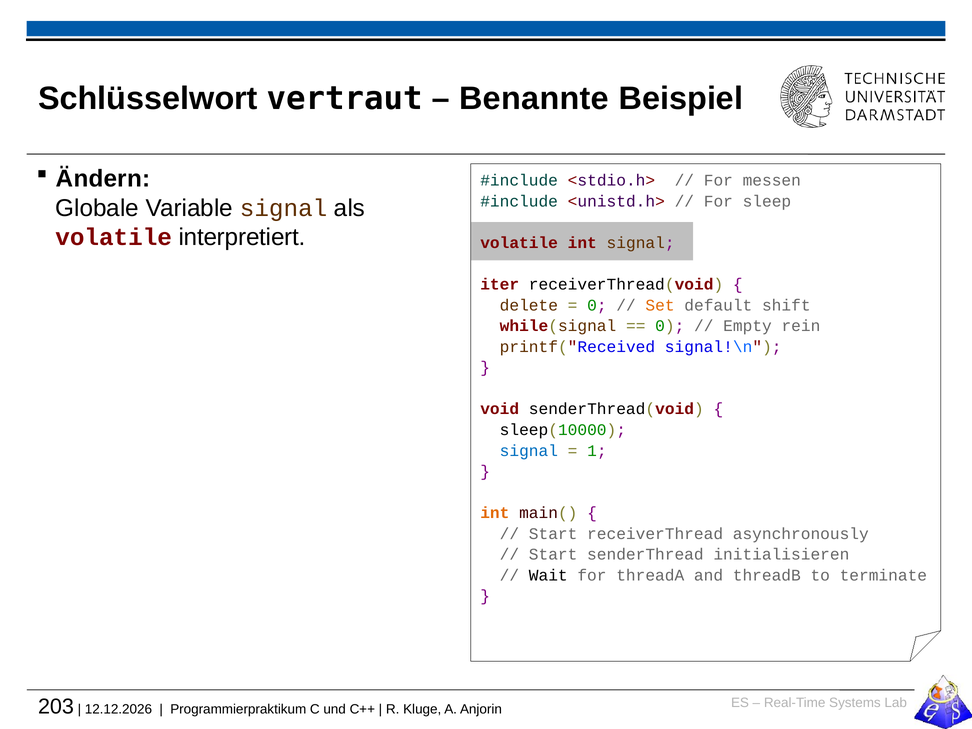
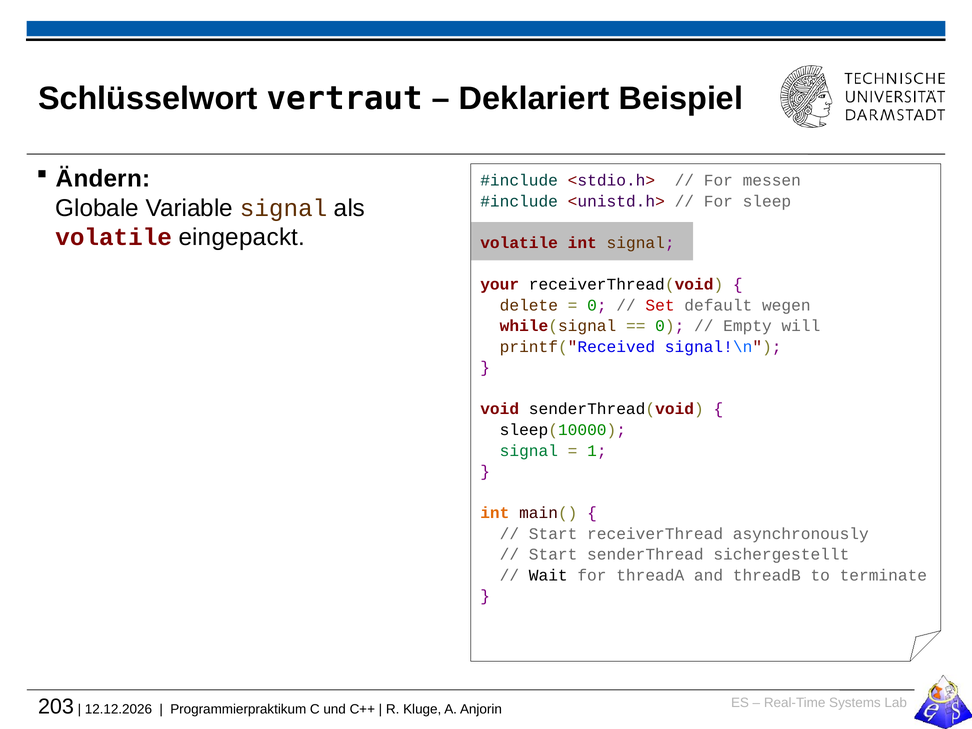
Benannte: Benannte -> Deklariert
interpretiert: interpretiert -> eingepackt
iter: iter -> your
Set colour: orange -> red
shift: shift -> wegen
rein: rein -> will
signal at (529, 451) colour: blue -> green
initialisieren: initialisieren -> sichergestellt
